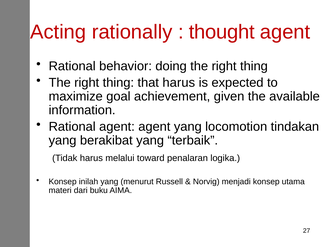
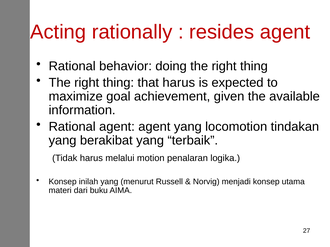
thought: thought -> resides
toward: toward -> motion
